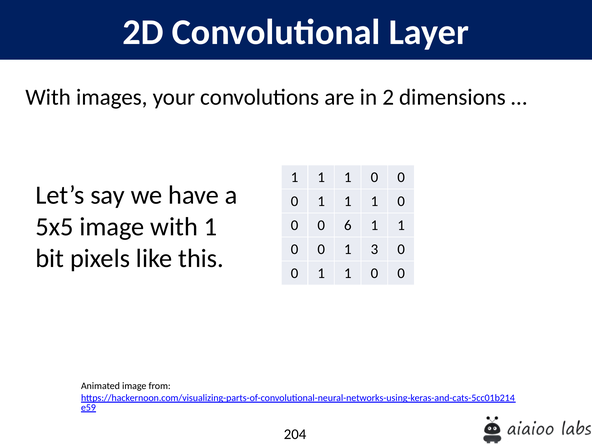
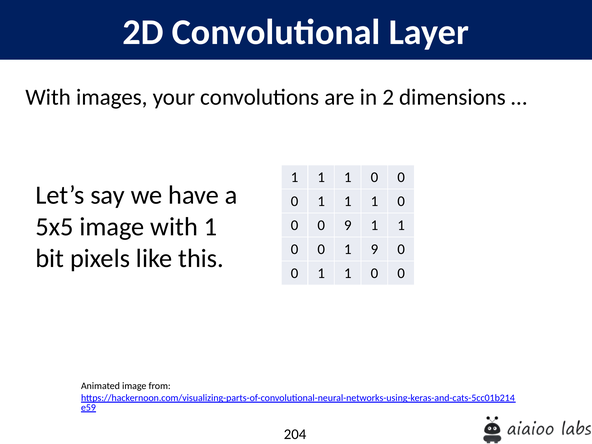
0 6: 6 -> 9
1 3: 3 -> 9
